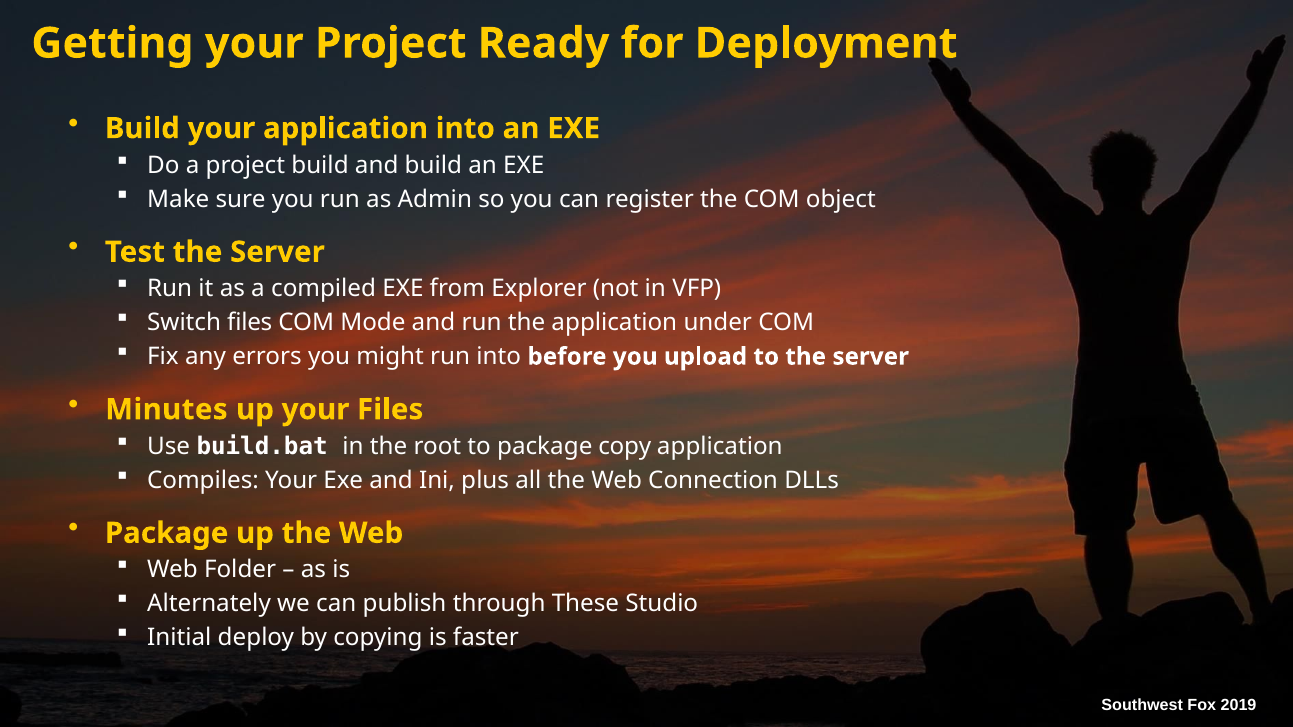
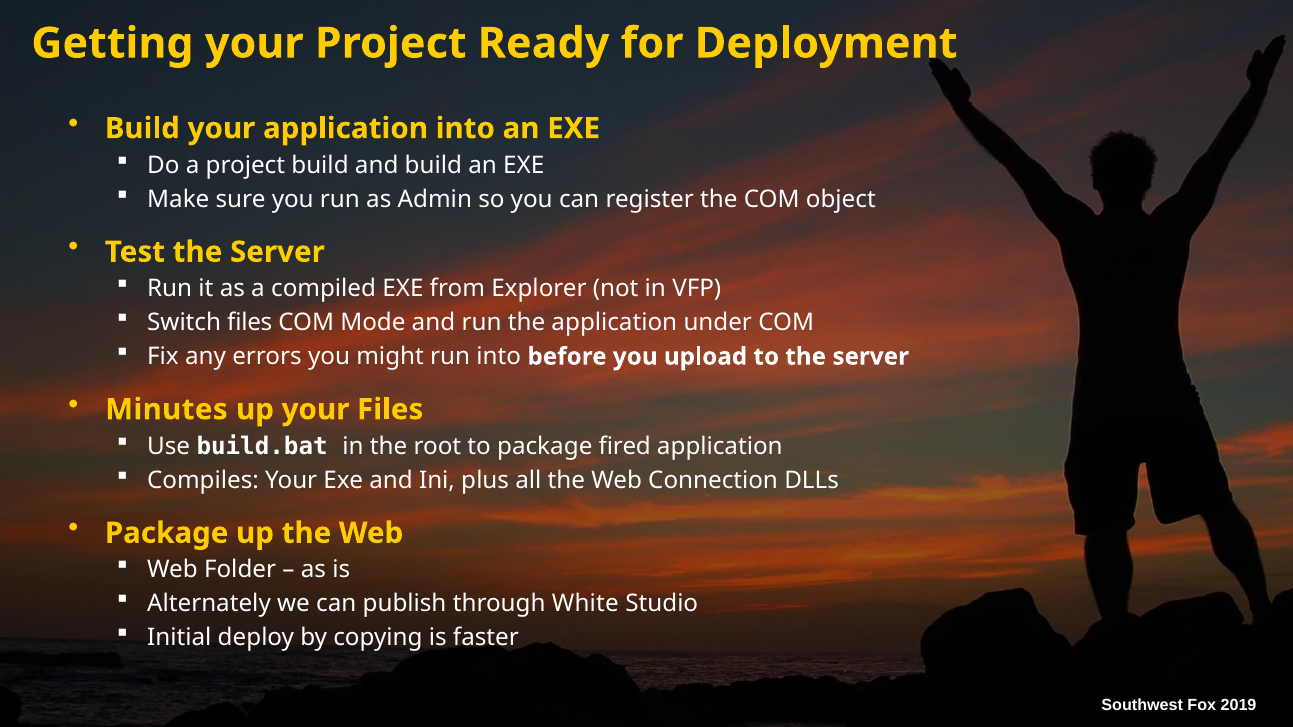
copy: copy -> fired
These: These -> White
